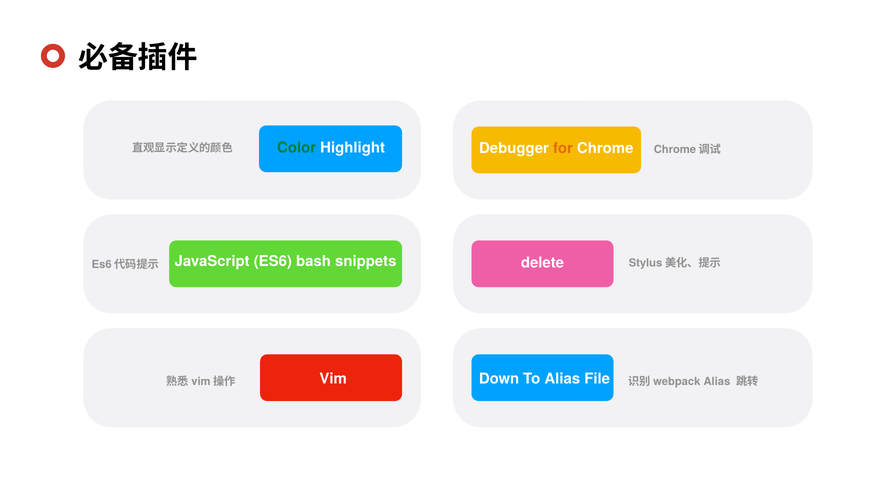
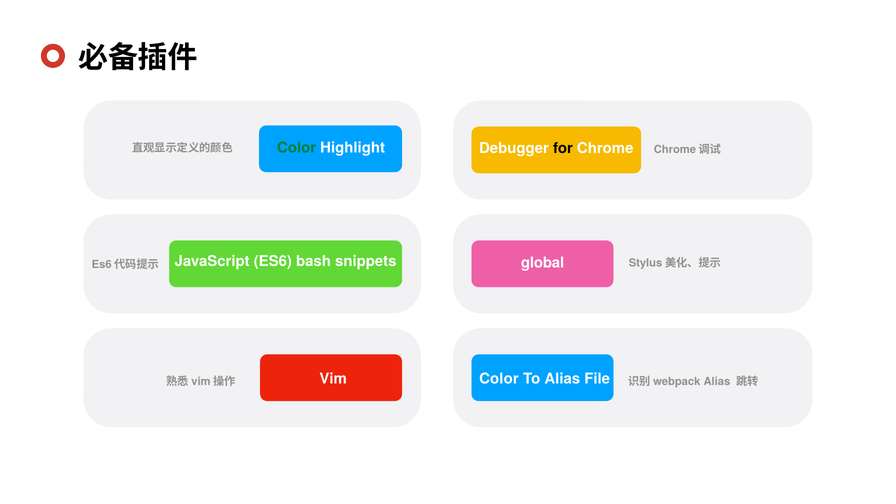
for colour: orange -> black
delete: delete -> global
Down at (499, 379): Down -> Color
